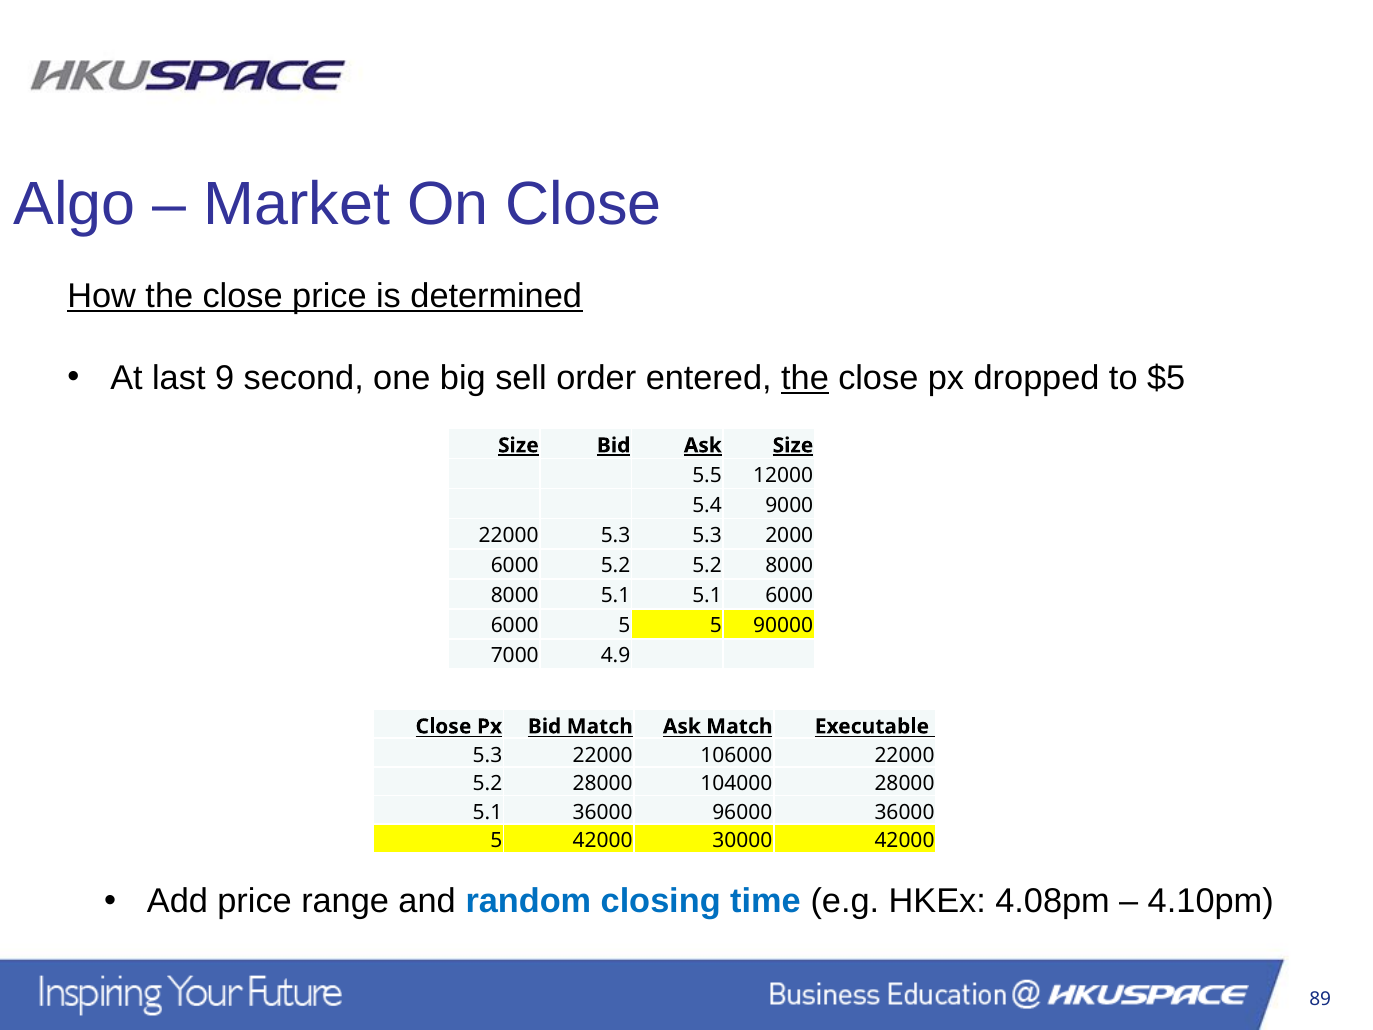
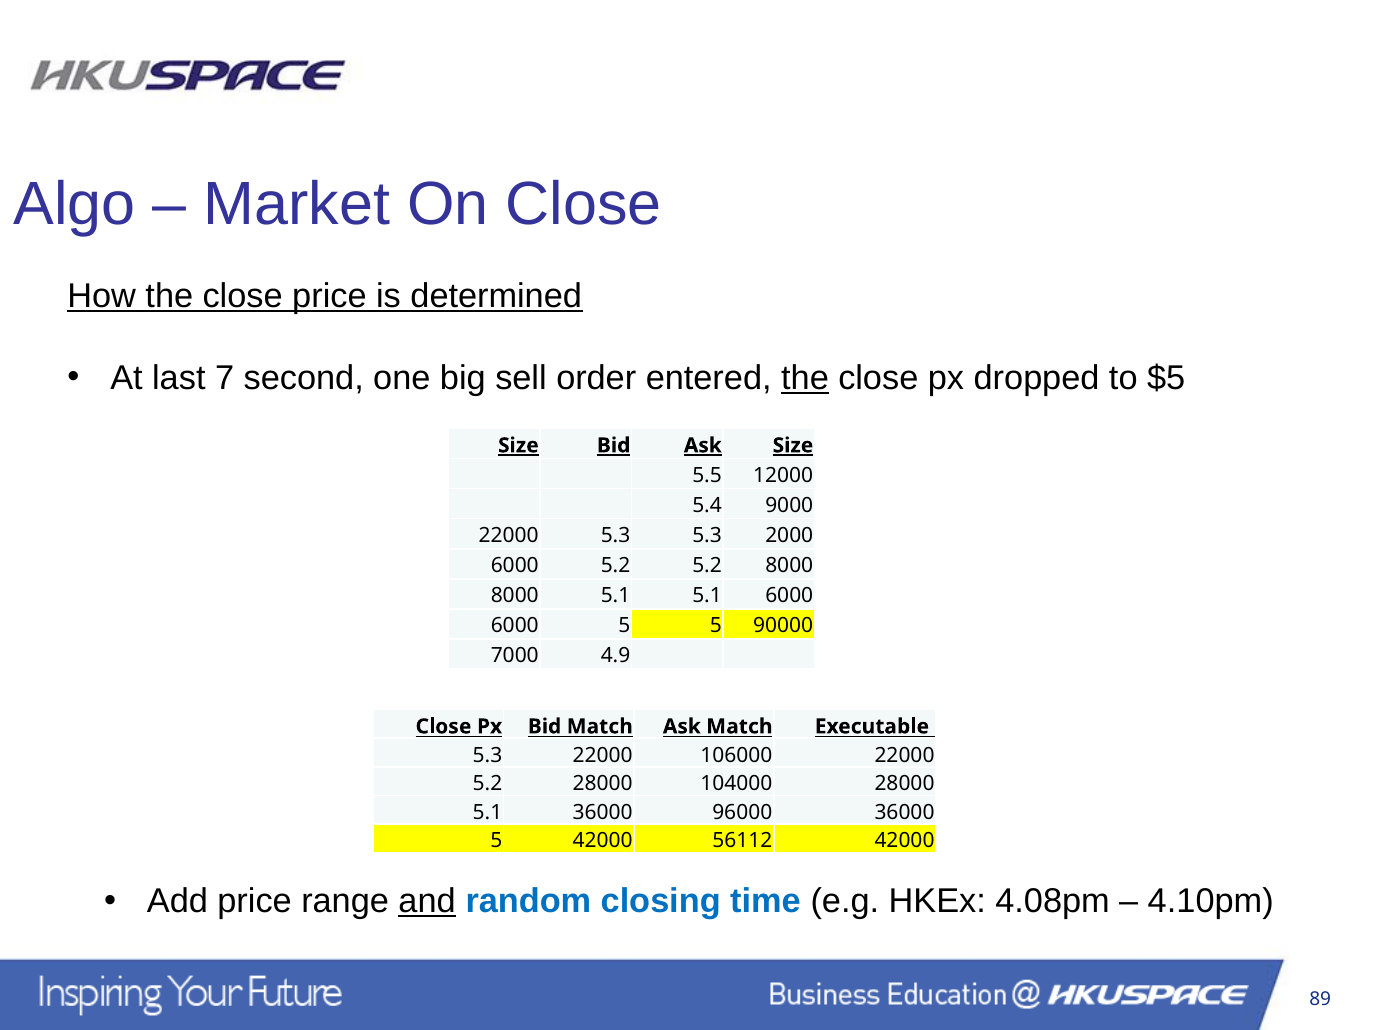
9: 9 -> 7
30000: 30000 -> 56112
and underline: none -> present
